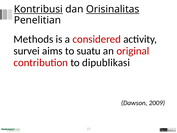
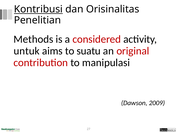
Orisinalitas underline: present -> none
survei: survei -> untuk
dipublikasi: dipublikasi -> manipulasi
